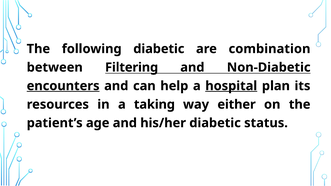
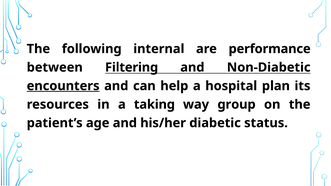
following diabetic: diabetic -> internal
combination: combination -> performance
hospital underline: present -> none
either: either -> group
